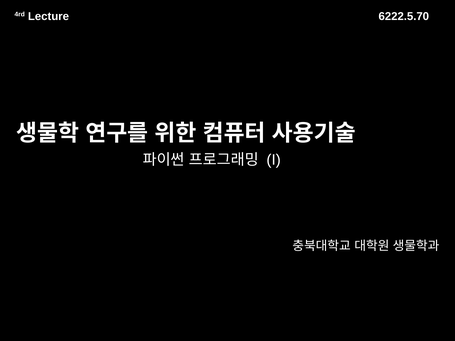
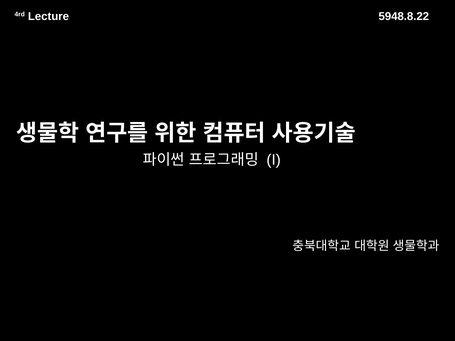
6222.5.70: 6222.5.70 -> 5948.8.22
